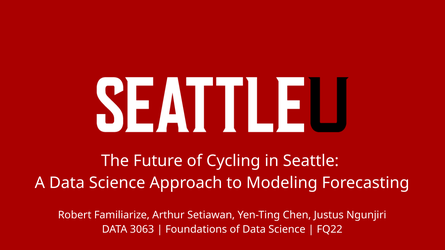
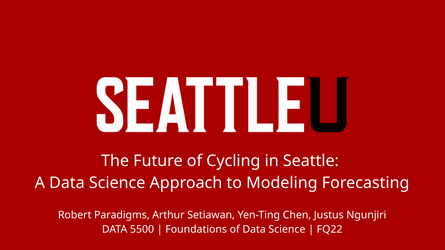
Familiarize: Familiarize -> Paradigms
3063: 3063 -> 5500
